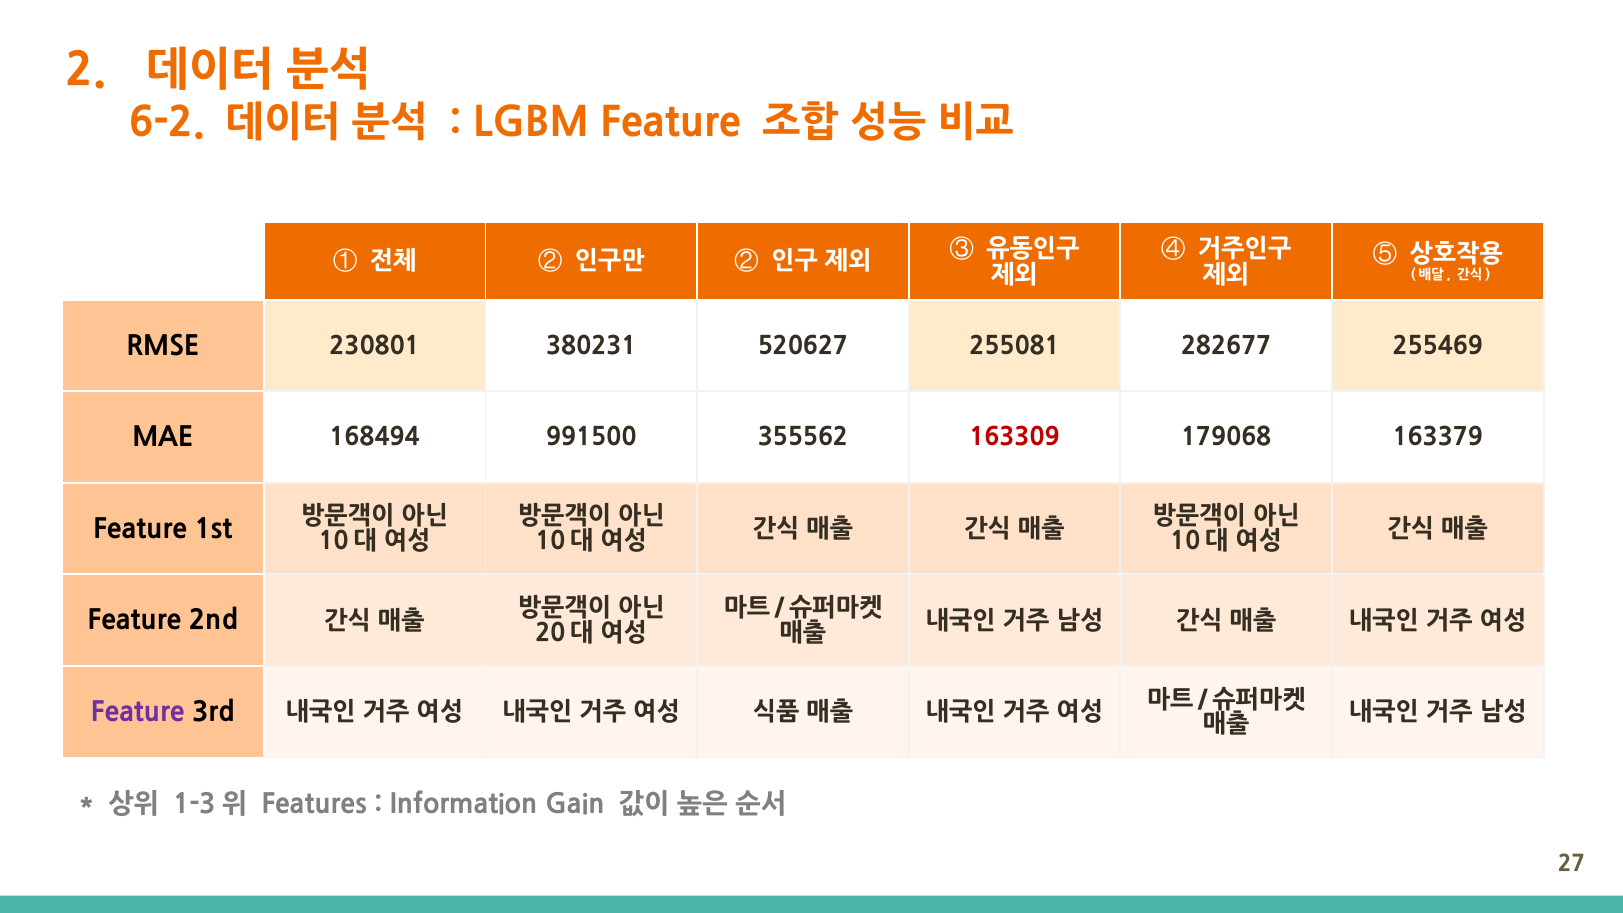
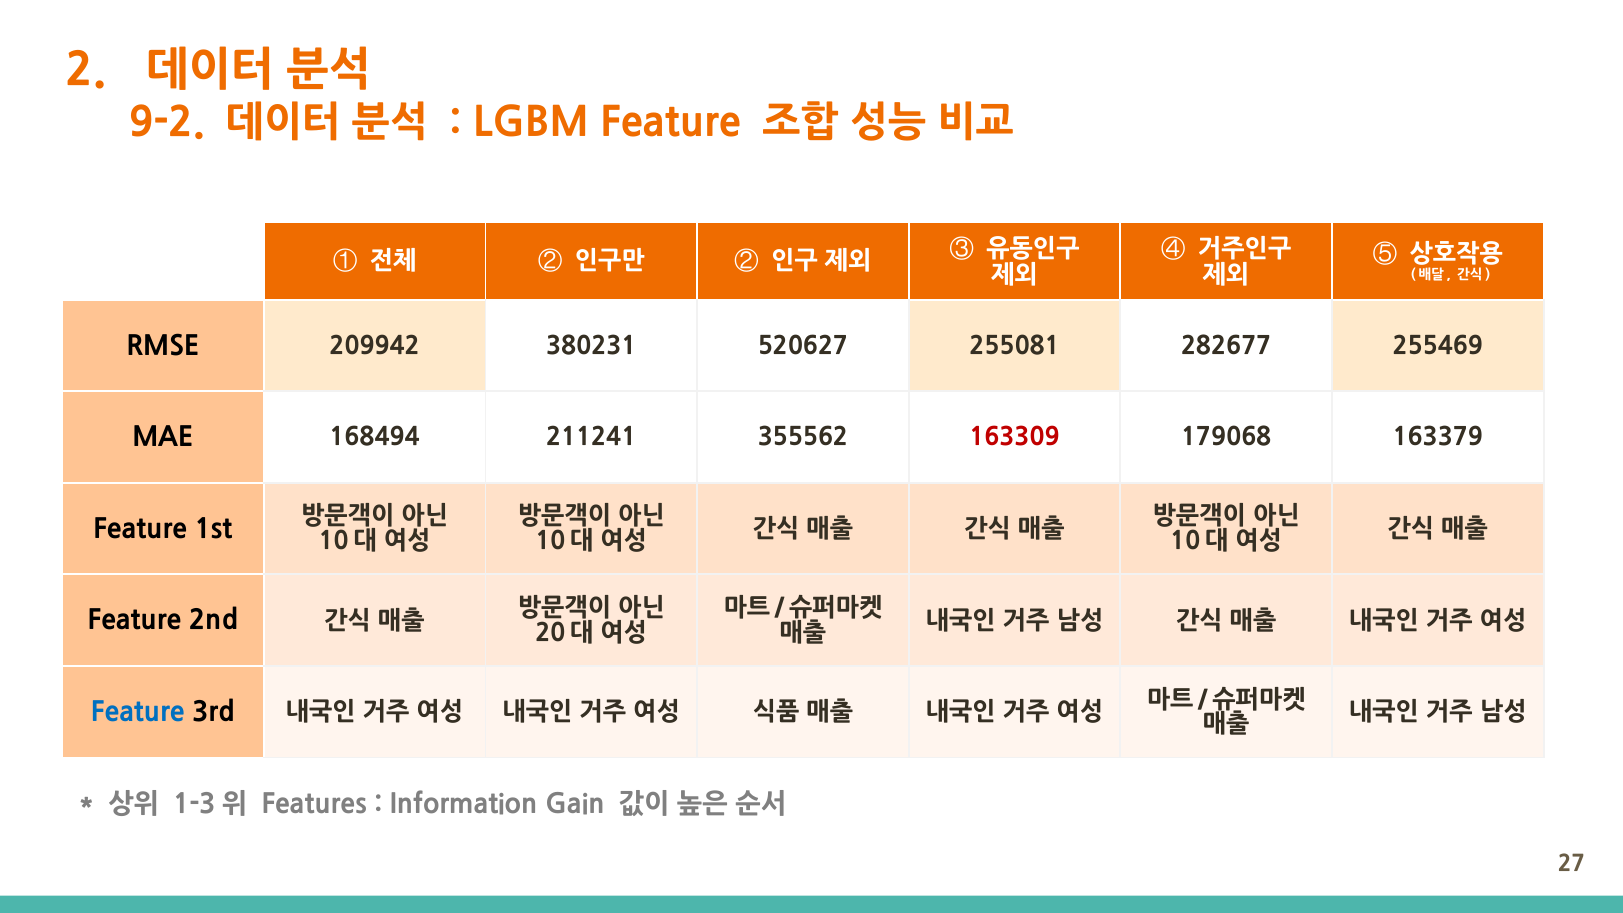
6-2: 6-2 -> 9-2
230801: 230801 -> 209942
991500: 991500 -> 211241
Feature at (138, 712) colour: purple -> blue
